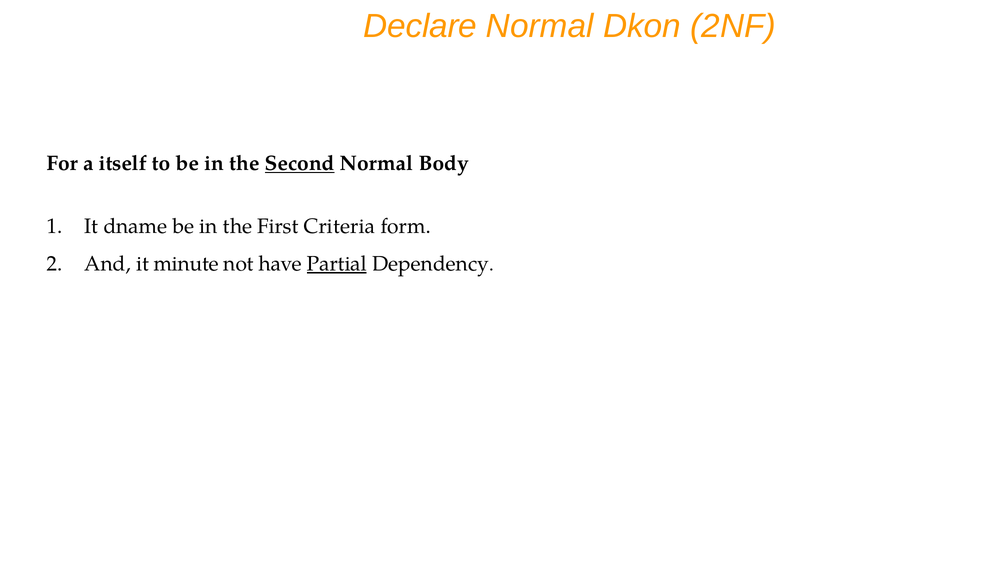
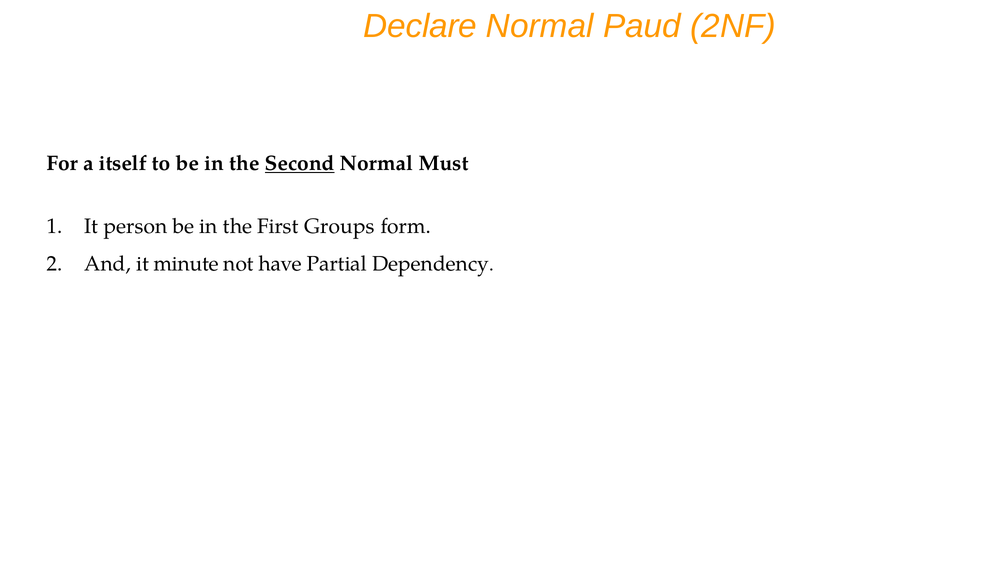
Dkon: Dkon -> Paud
Body: Body -> Must
dname: dname -> person
Criteria: Criteria -> Groups
Partial underline: present -> none
